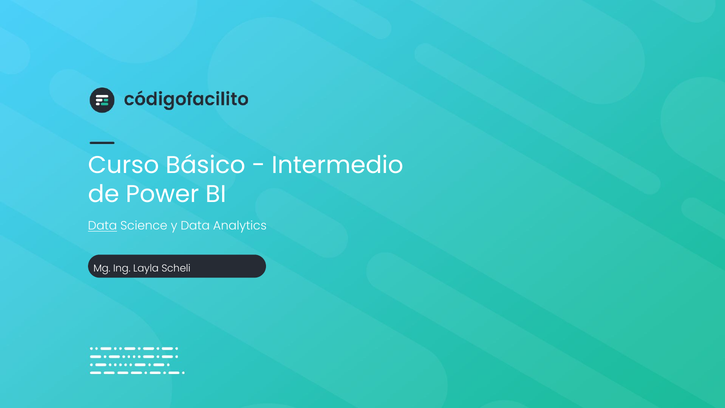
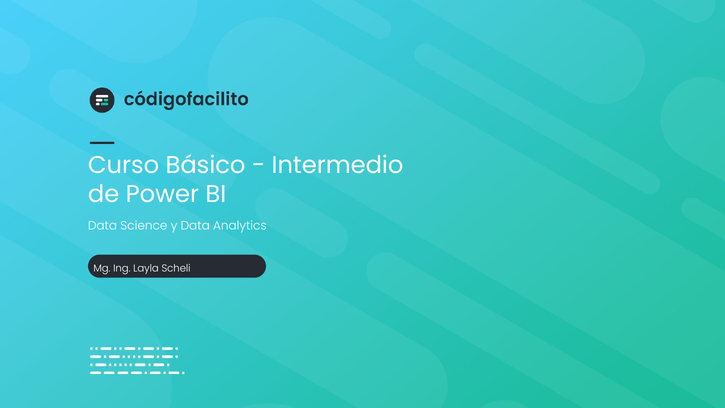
Data at (103, 226) underline: present -> none
